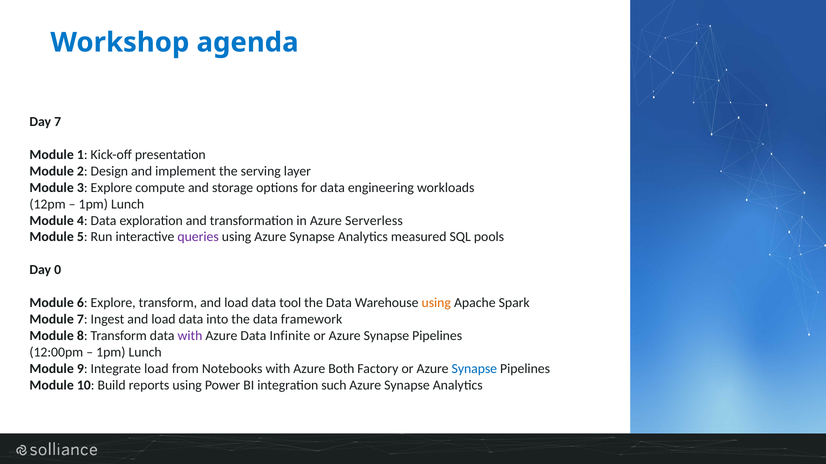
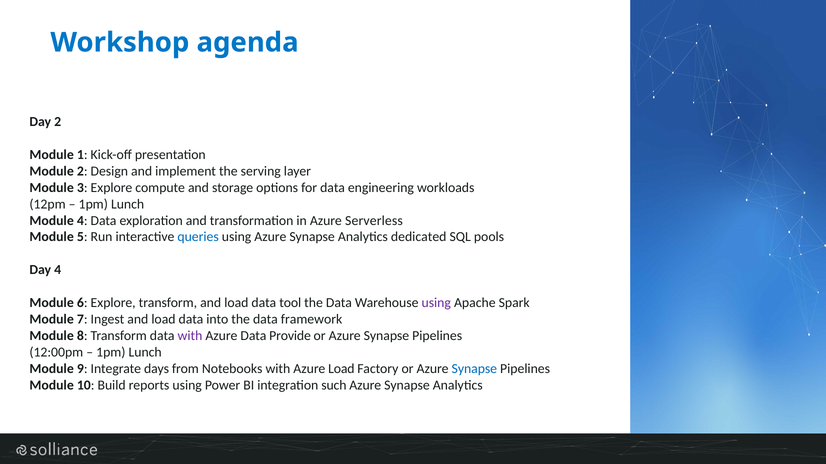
Day 7: 7 -> 2
queries colour: purple -> blue
measured: measured -> dedicated
Day 0: 0 -> 4
using at (436, 303) colour: orange -> purple
Infinite: Infinite -> Provide
Integrate load: load -> days
Azure Both: Both -> Load
